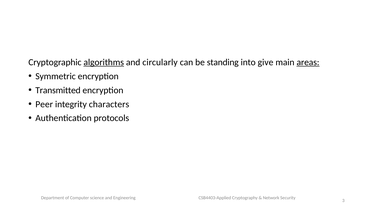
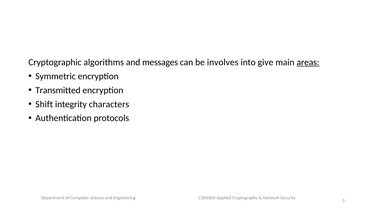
algorithms underline: present -> none
circularly: circularly -> messages
standing: standing -> involves
Peer: Peer -> Shift
